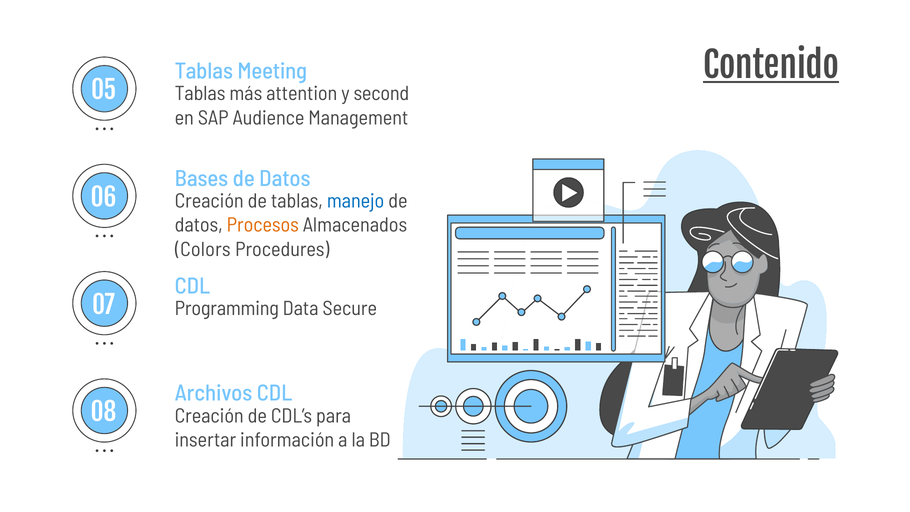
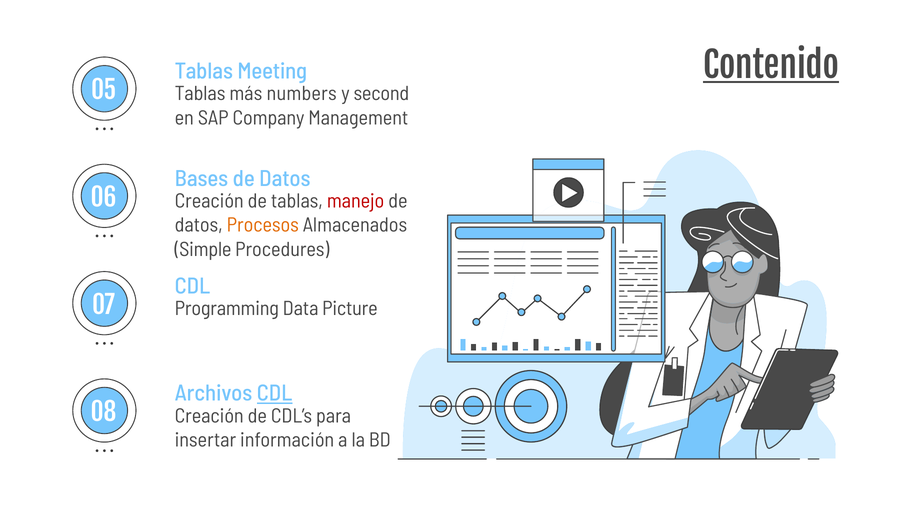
attention: attention -> numbers
Audience: Audience -> Company
manejo colour: blue -> red
Colors: Colors -> Simple
Secure: Secure -> Picture
CDL at (275, 393) underline: none -> present
